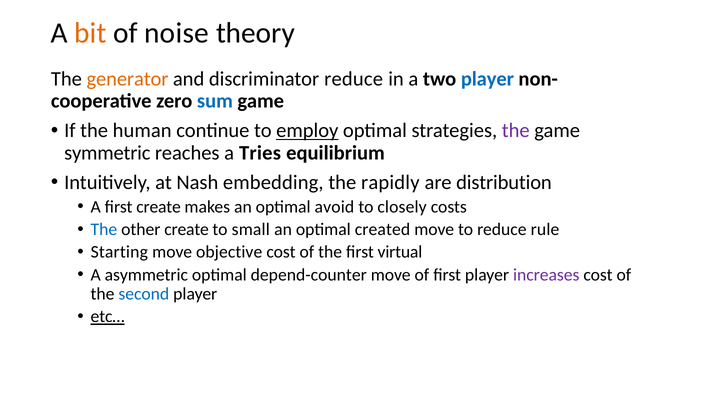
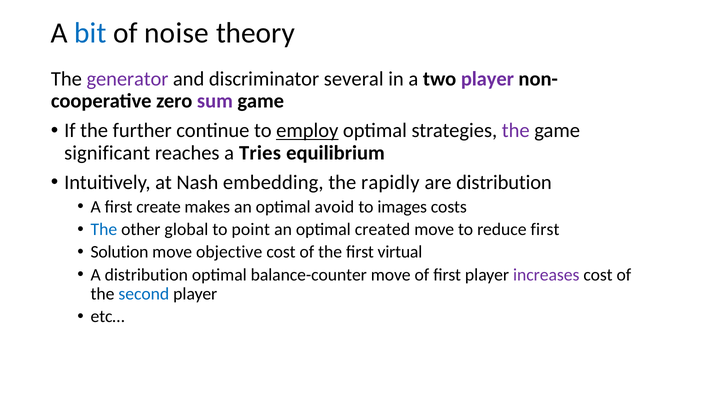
bit colour: orange -> blue
generator colour: orange -> purple
discriminator reduce: reduce -> several
player at (487, 79) colour: blue -> purple
sum colour: blue -> purple
human: human -> further
symmetric: symmetric -> significant
closely: closely -> images
other create: create -> global
small: small -> point
reduce rule: rule -> first
Starting: Starting -> Solution
A asymmetric: asymmetric -> distribution
depend-counter: depend-counter -> balance-counter
etc… underline: present -> none
